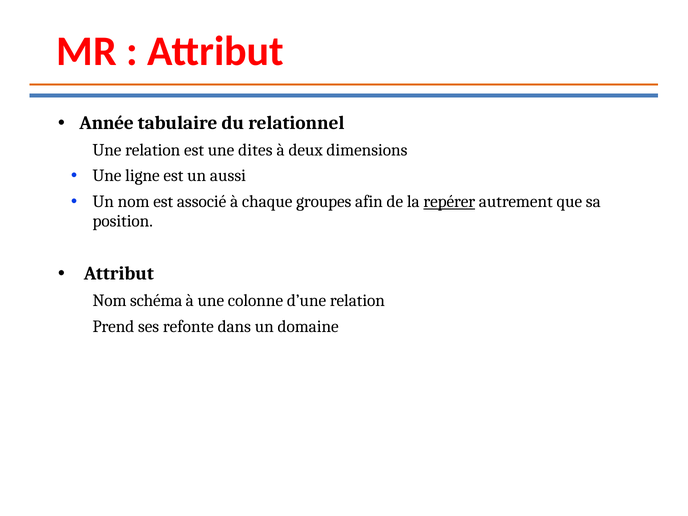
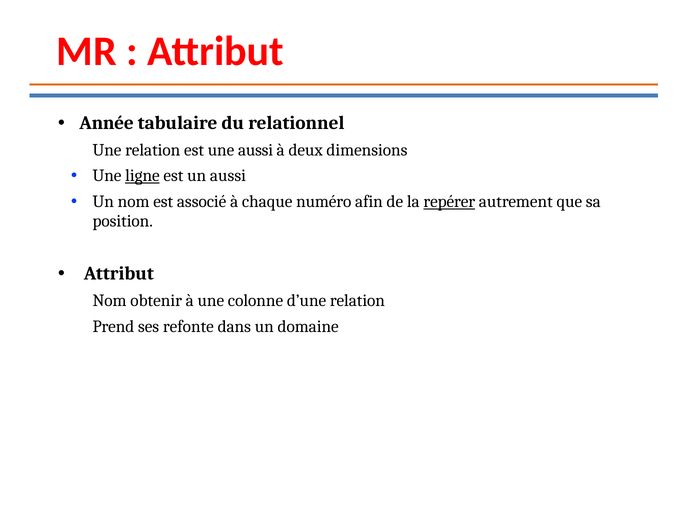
une dites: dites -> aussi
ligne underline: none -> present
groupes: groupes -> numéro
schéma: schéma -> obtenir
